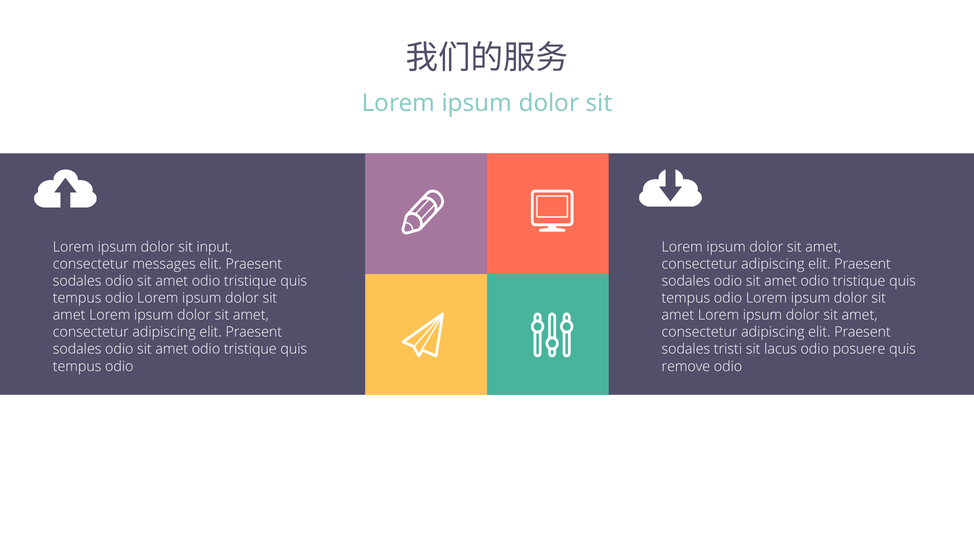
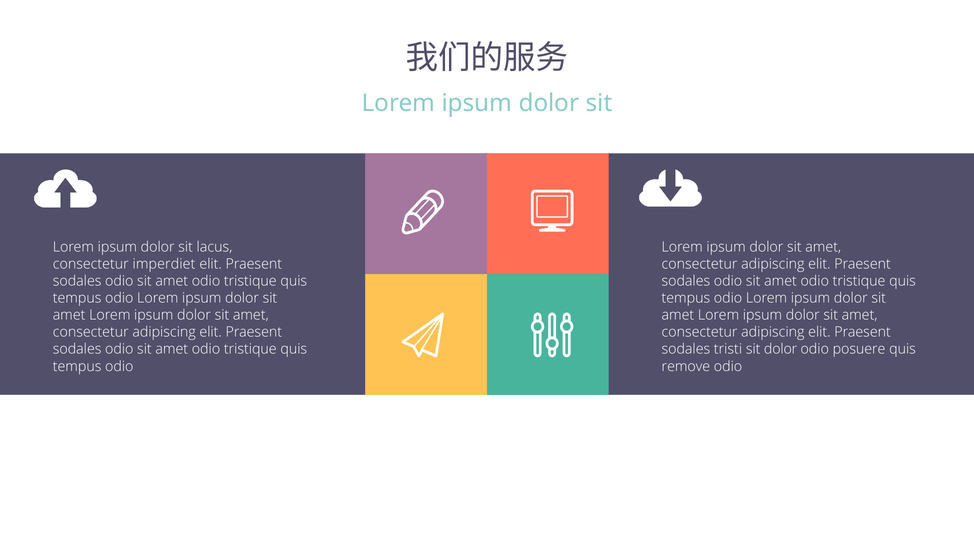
input: input -> lacus
messages: messages -> imperdiet
sit lacus: lacus -> dolor
